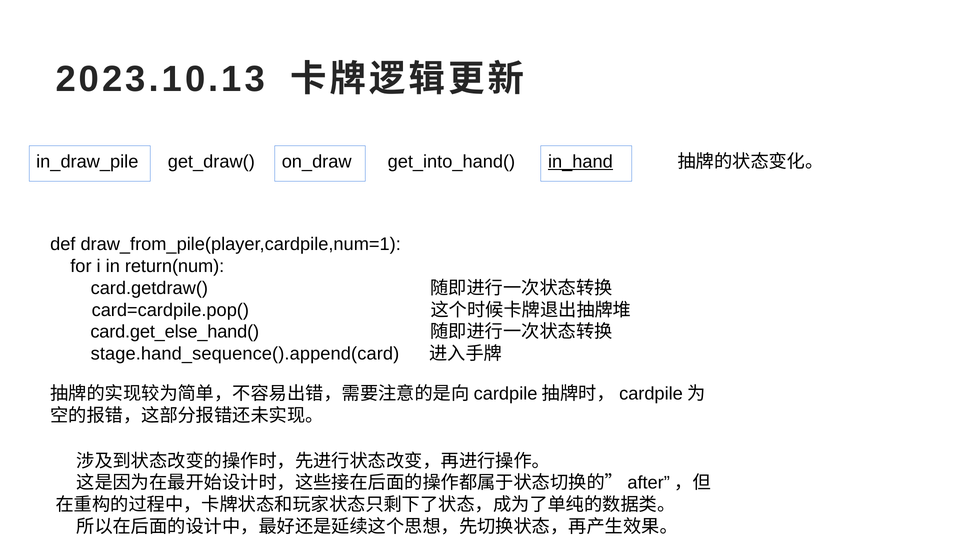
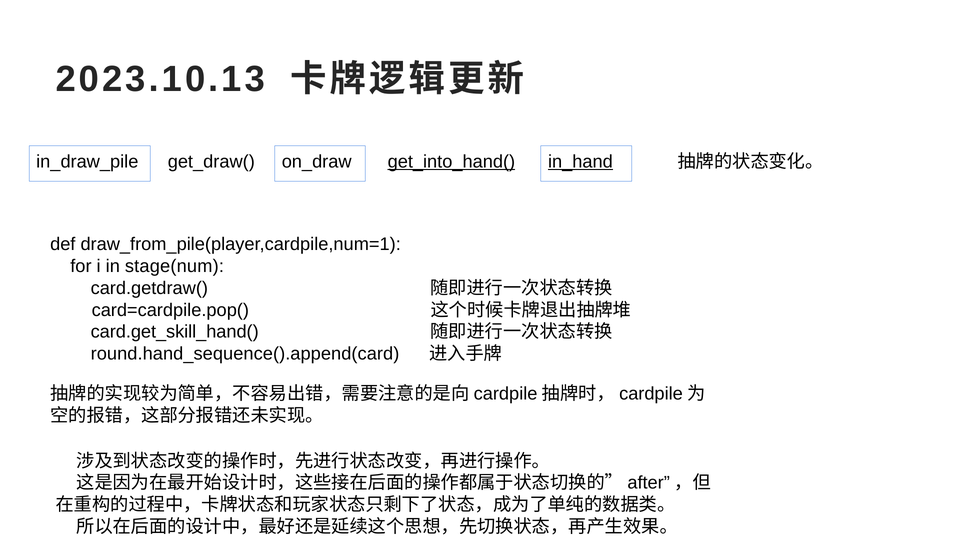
get_into_hand( underline: none -> present
return(num: return(num -> stage(num
card.get_else_hand(: card.get_else_hand( -> card.get_skill_hand(
stage.hand_sequence().append(card: stage.hand_sequence().append(card -> round.hand_sequence().append(card
